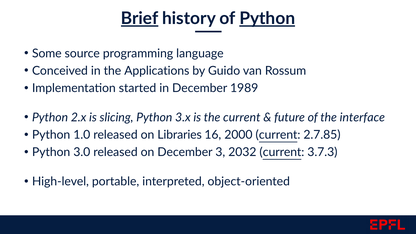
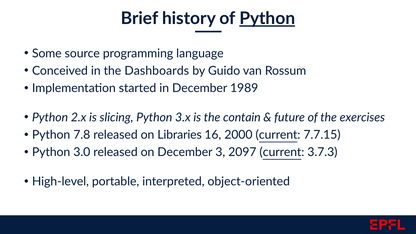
Brief underline: present -> none
Applications: Applications -> Dashboards
the current: current -> contain
interface: interface -> exercises
1.0: 1.0 -> 7.8
2.7.85: 2.7.85 -> 7.7.15
2032: 2032 -> 2097
